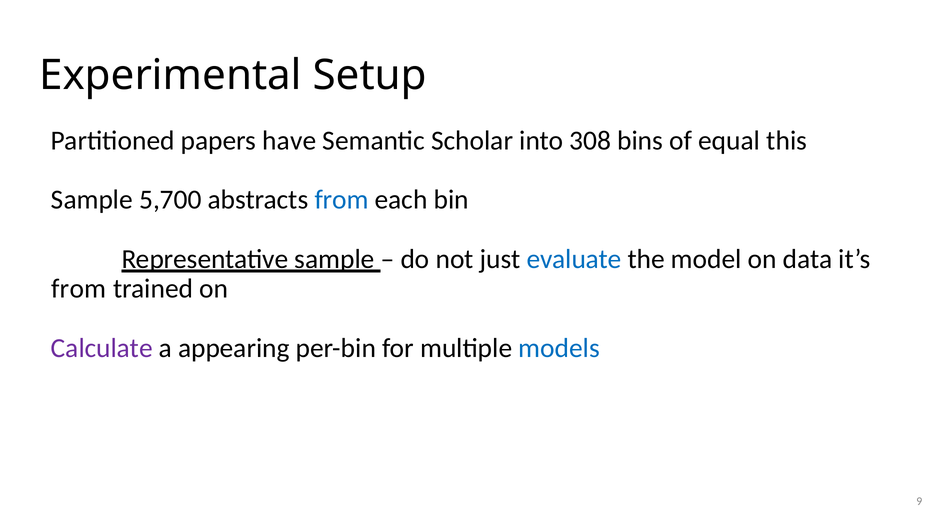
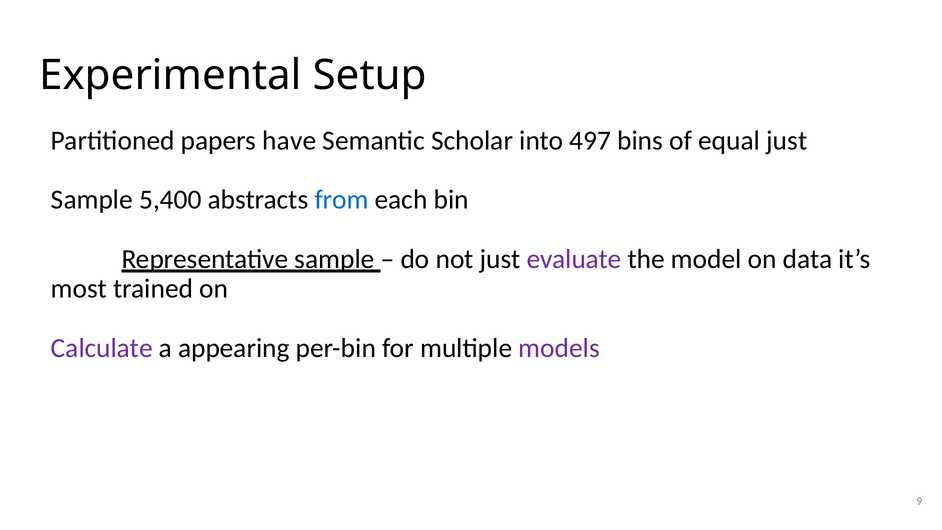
308: 308 -> 497
equal this: this -> just
5,700: 5,700 -> 5,400
evaluate colour: blue -> purple
from at (79, 289): from -> most
models colour: blue -> purple
